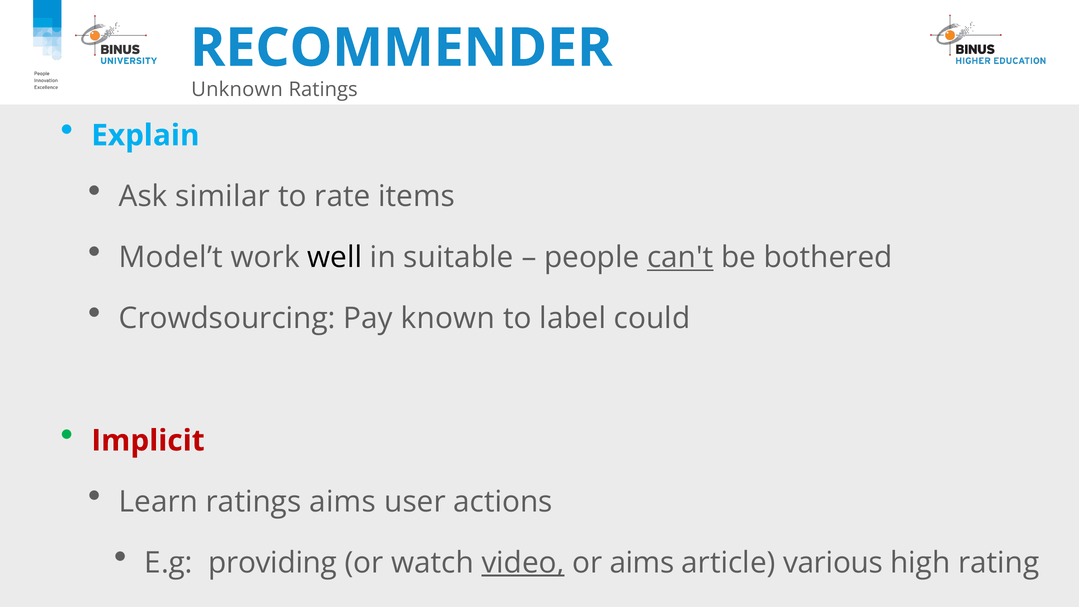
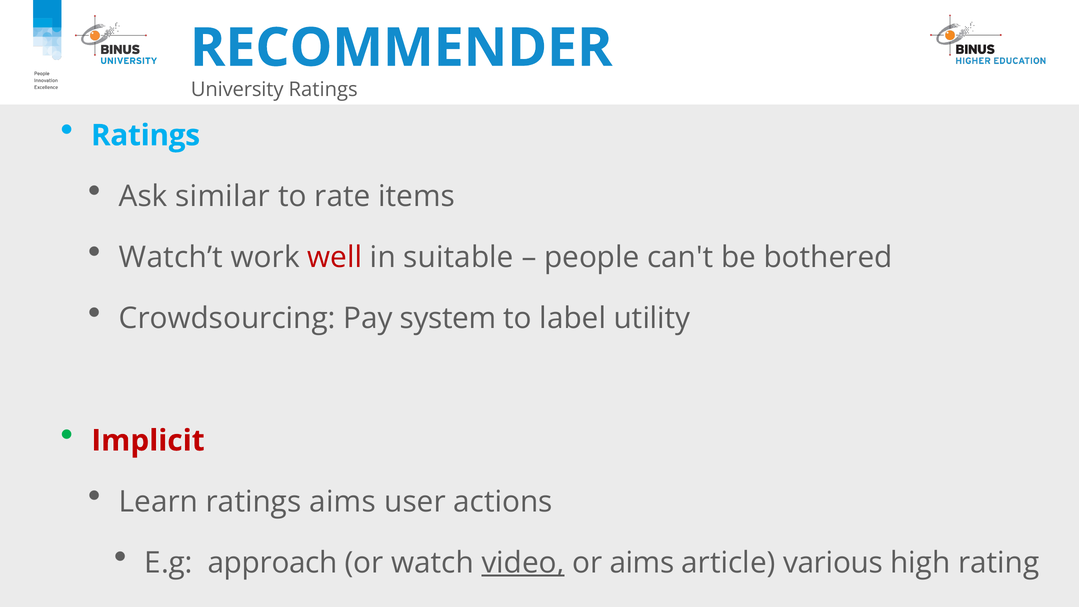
Unknown: Unknown -> University
Explain at (145, 135): Explain -> Ratings
Model’t: Model’t -> Watch’t
well colour: black -> red
can't underline: present -> none
known: known -> system
could: could -> utility
providing: providing -> approach
